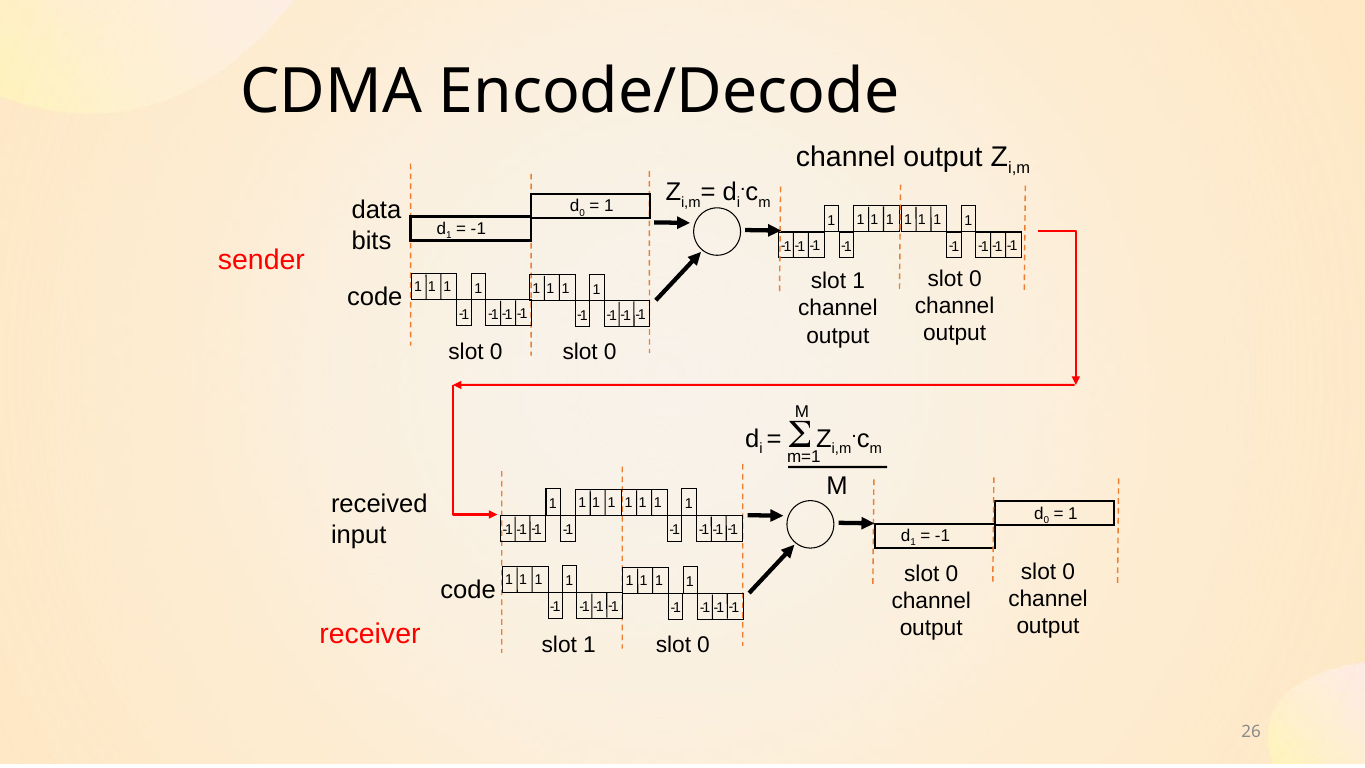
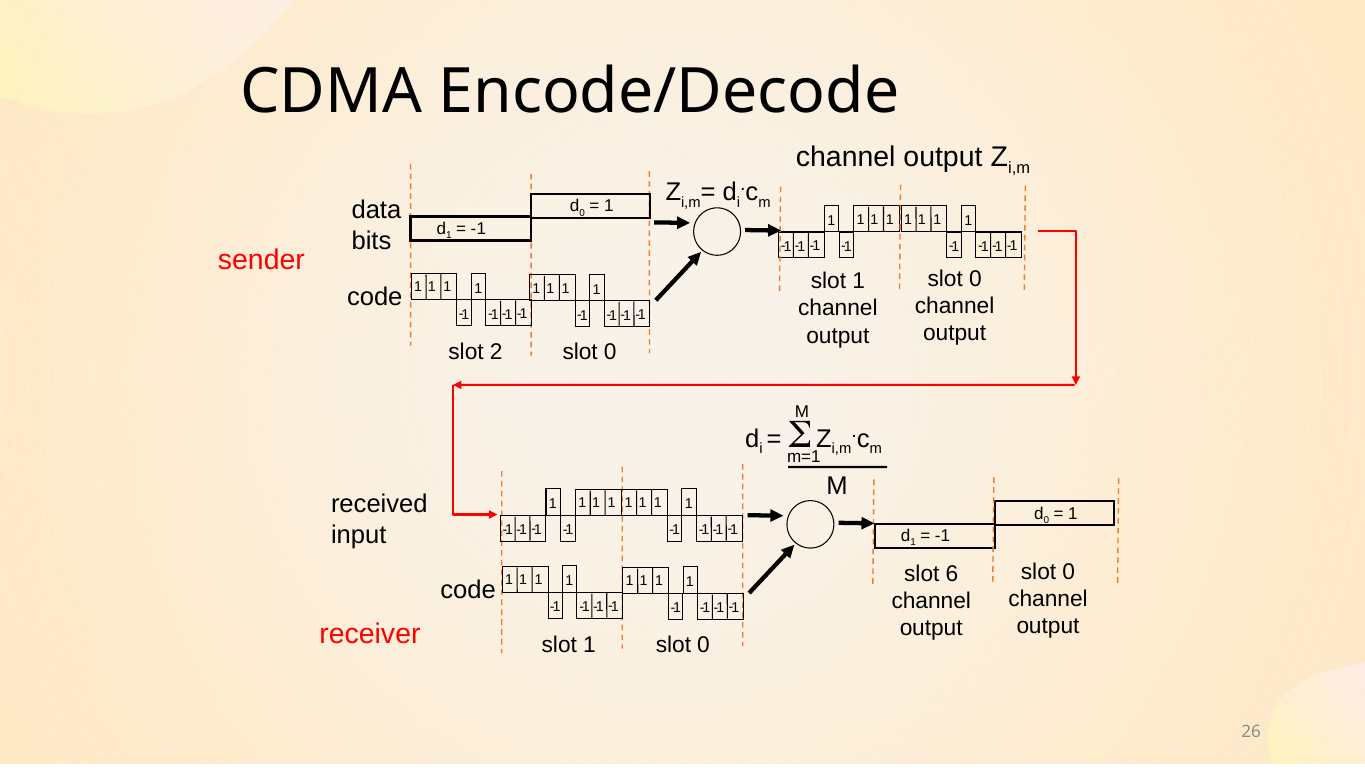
0 at (496, 352): 0 -> 2
0 at (952, 574): 0 -> 6
